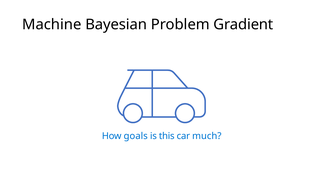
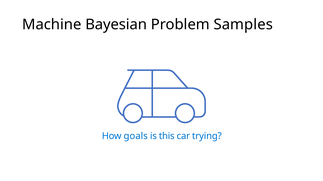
Gradient: Gradient -> Samples
much: much -> trying
